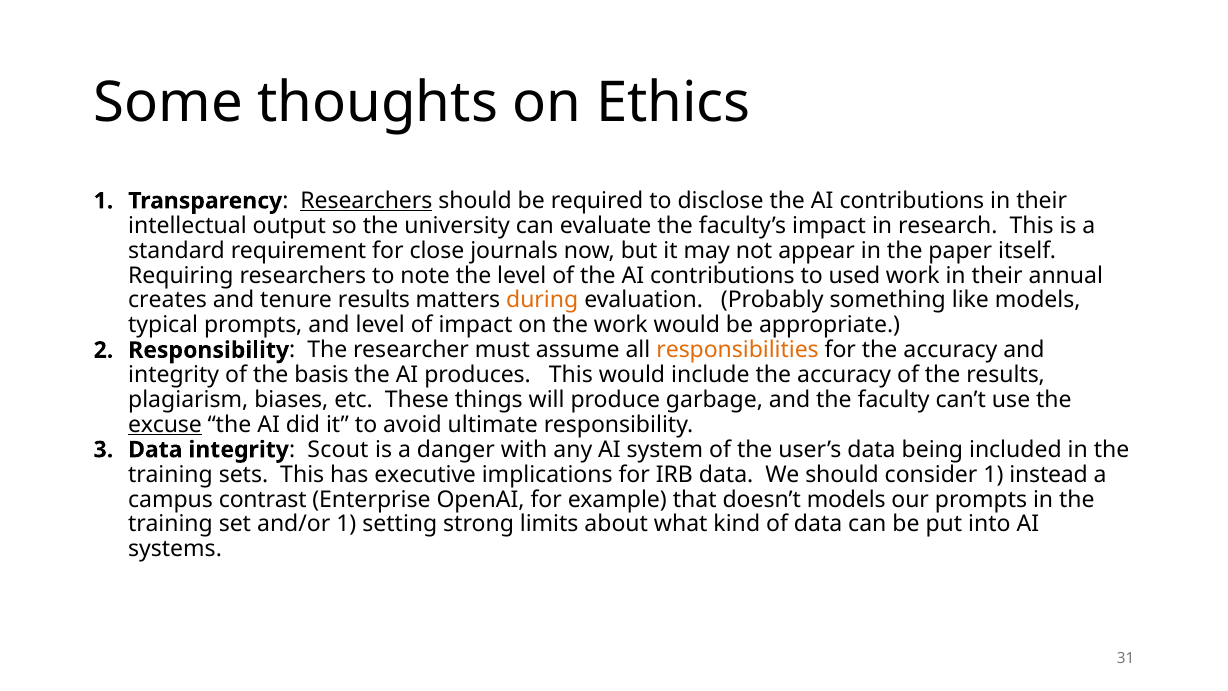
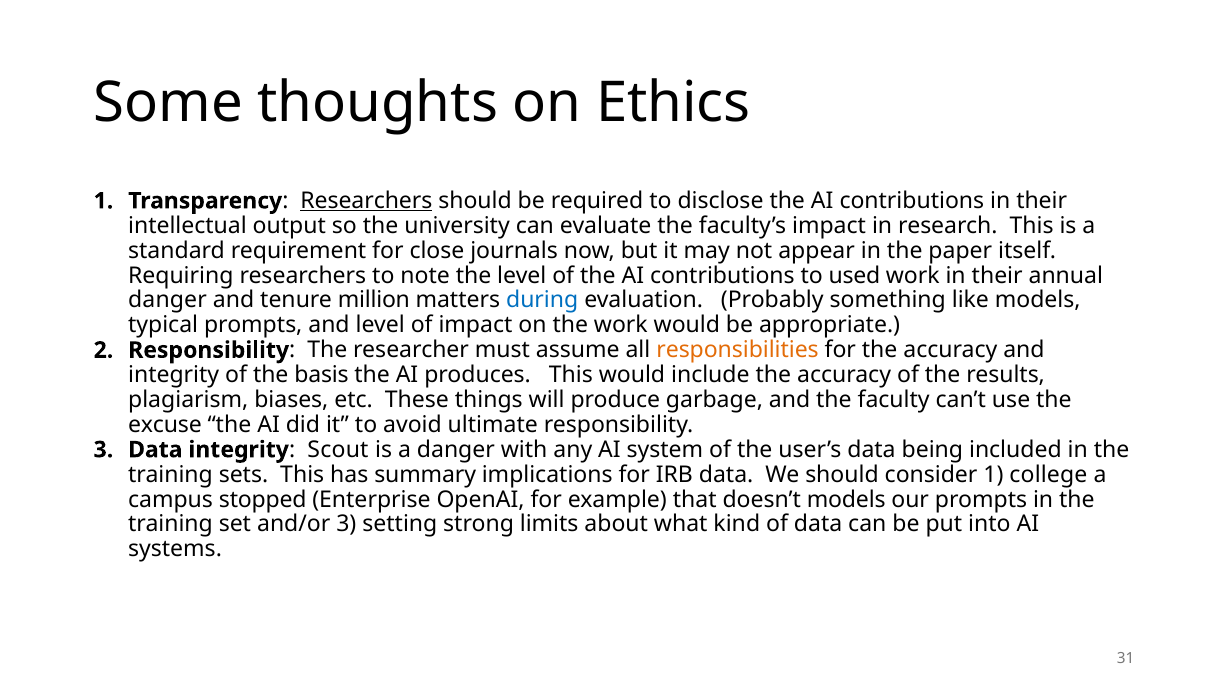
creates at (168, 300): creates -> danger
tenure results: results -> million
during colour: orange -> blue
excuse underline: present -> none
executive: executive -> summary
instead: instead -> college
contrast: contrast -> stopped
and/or 1: 1 -> 3
